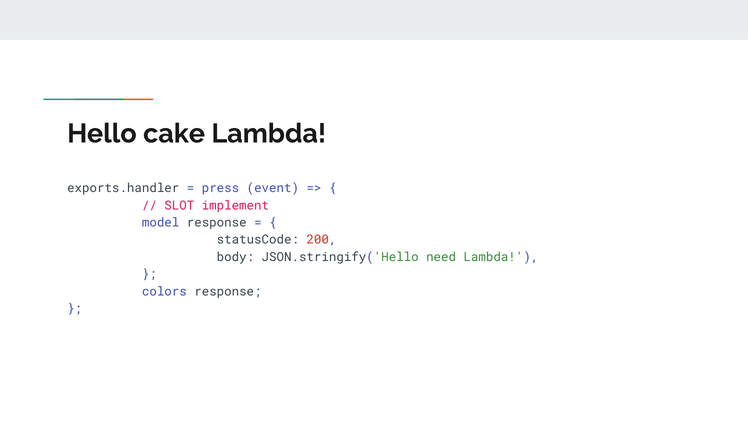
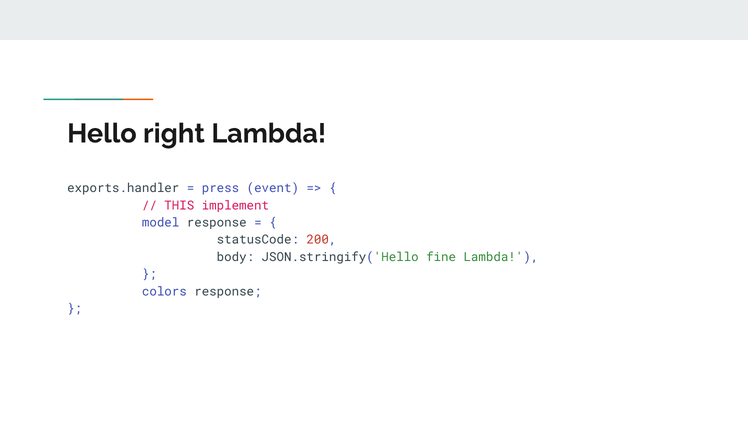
cake: cake -> right
SLOT: SLOT -> THIS
need: need -> fine
